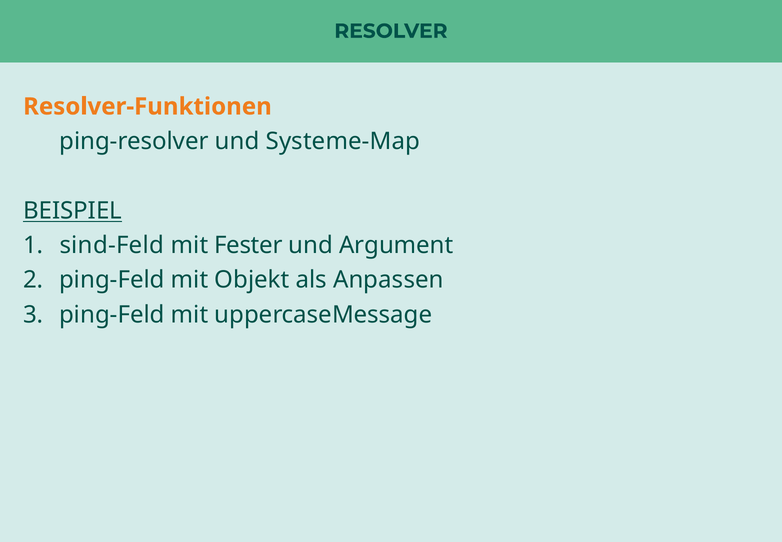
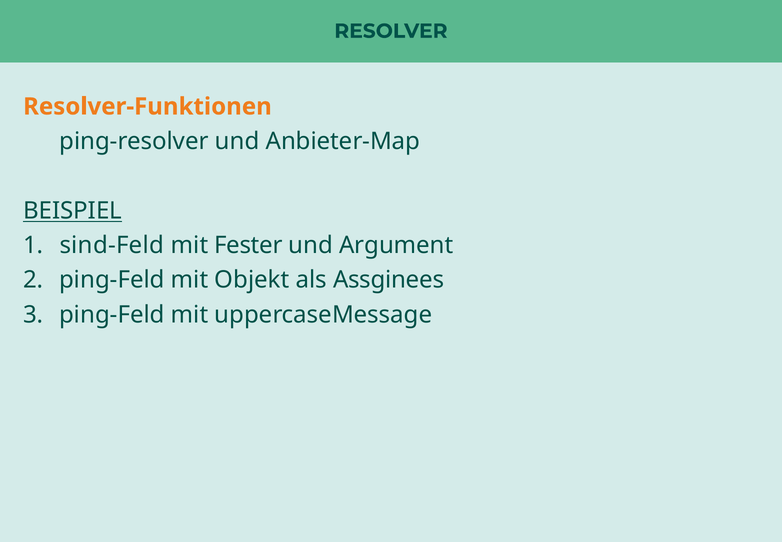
Systeme-Map: Systeme-Map -> Anbieter-Map
Anpassen: Anpassen -> Assginees
